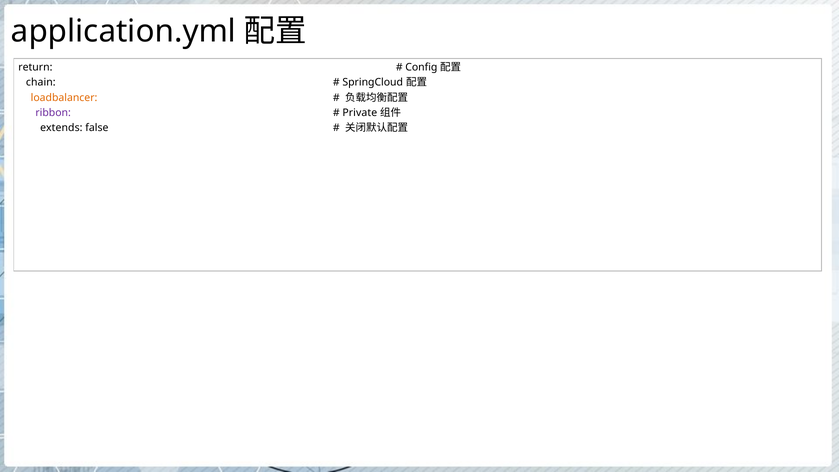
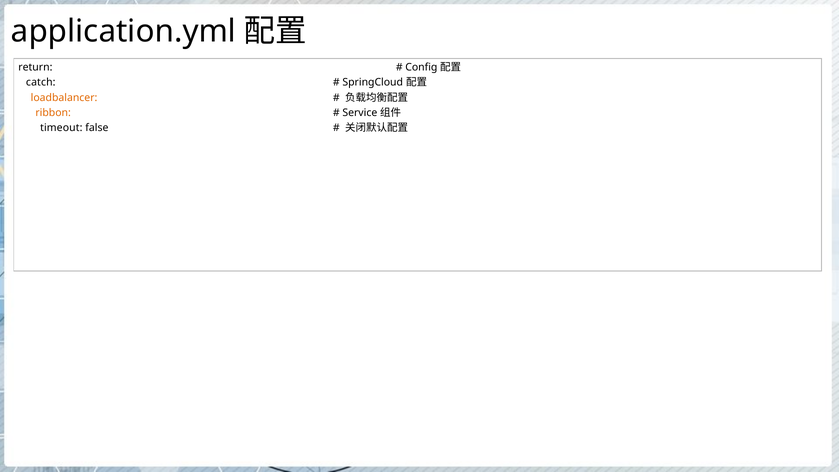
chain: chain -> catch
ribbon colour: purple -> orange
Private: Private -> Service
extends: extends -> timeout
